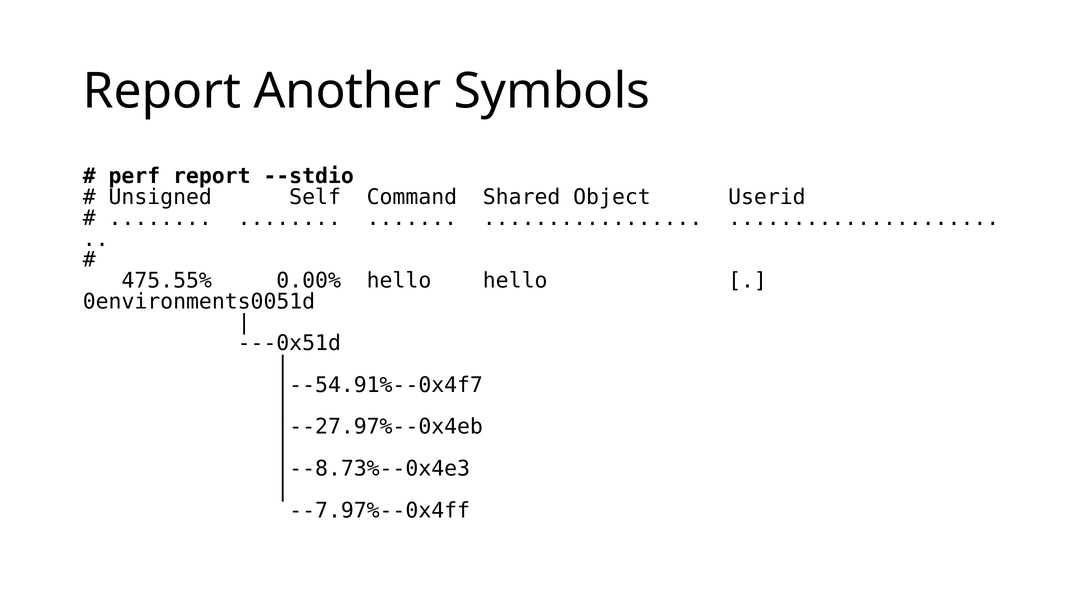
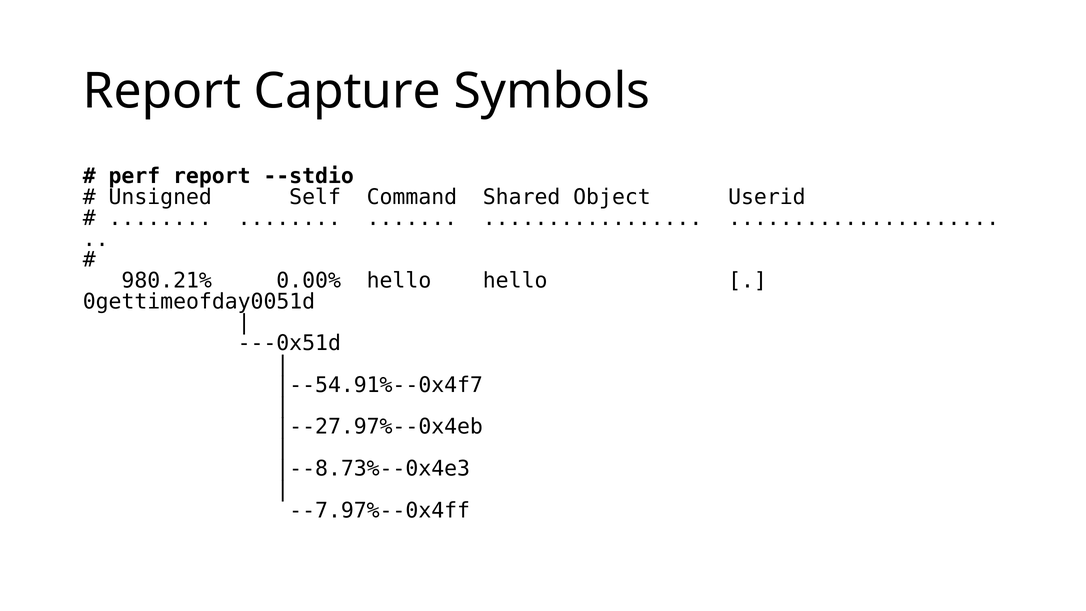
Another: Another -> Capture
475.55%: 475.55% -> 980.21%
0environments0051d: 0environments0051d -> 0gettimeofday0051d
